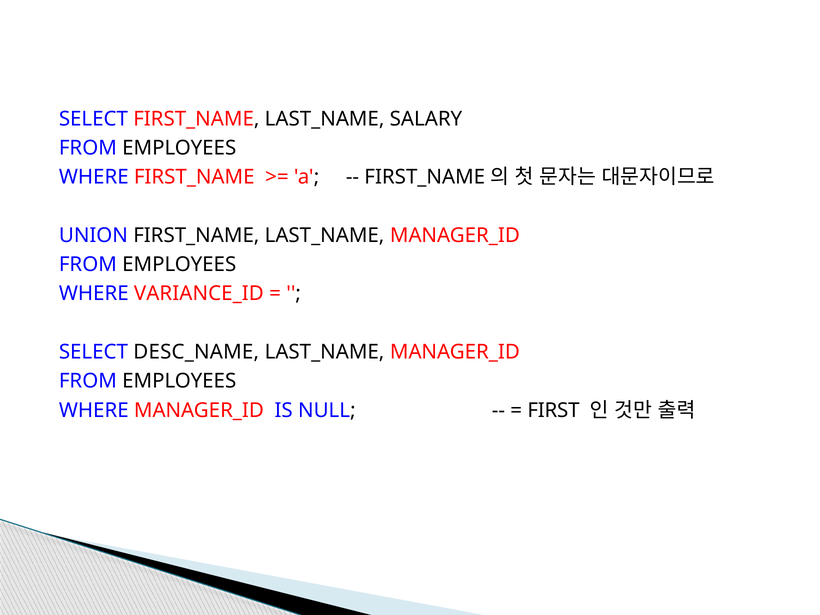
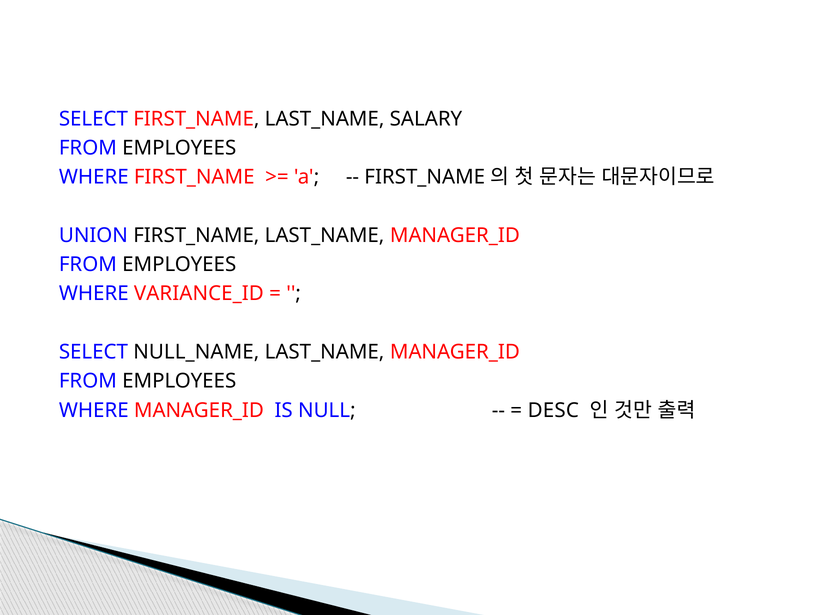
DESC_NAME: DESC_NAME -> NULL_NAME
FIRST: FIRST -> DESC
